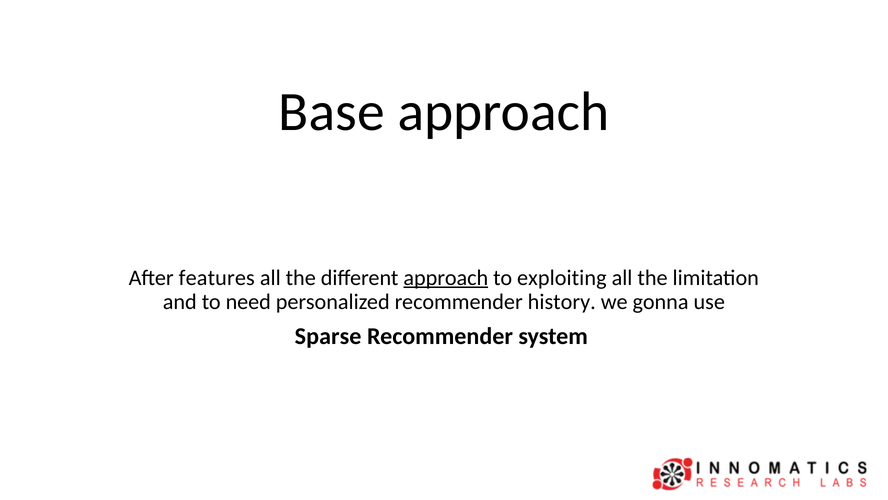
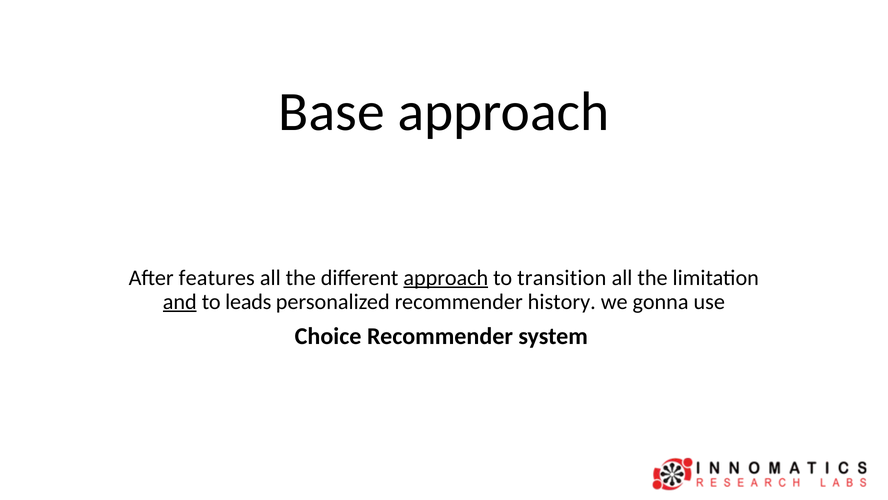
exploiting: exploiting -> transition
and underline: none -> present
need: need -> leads
Sparse: Sparse -> Choice
